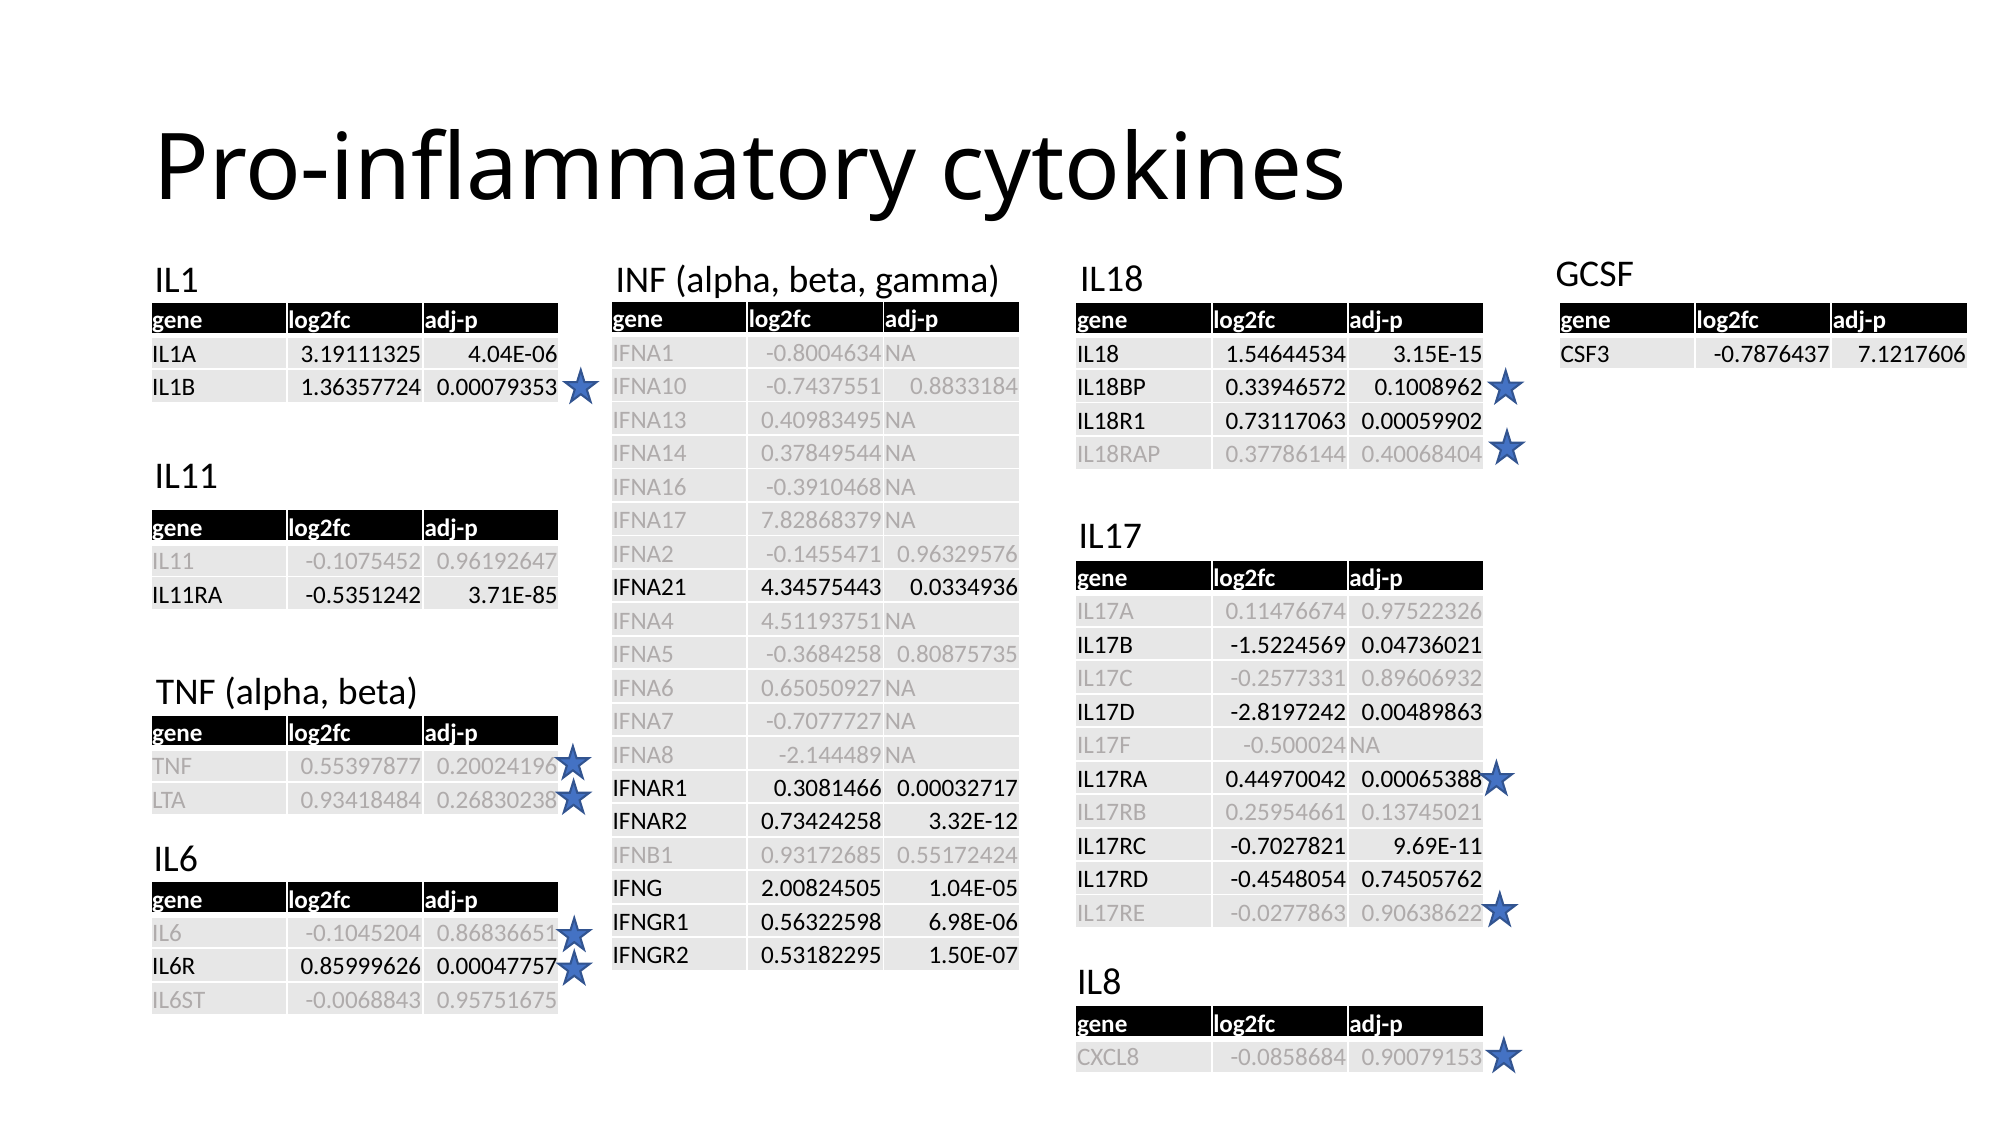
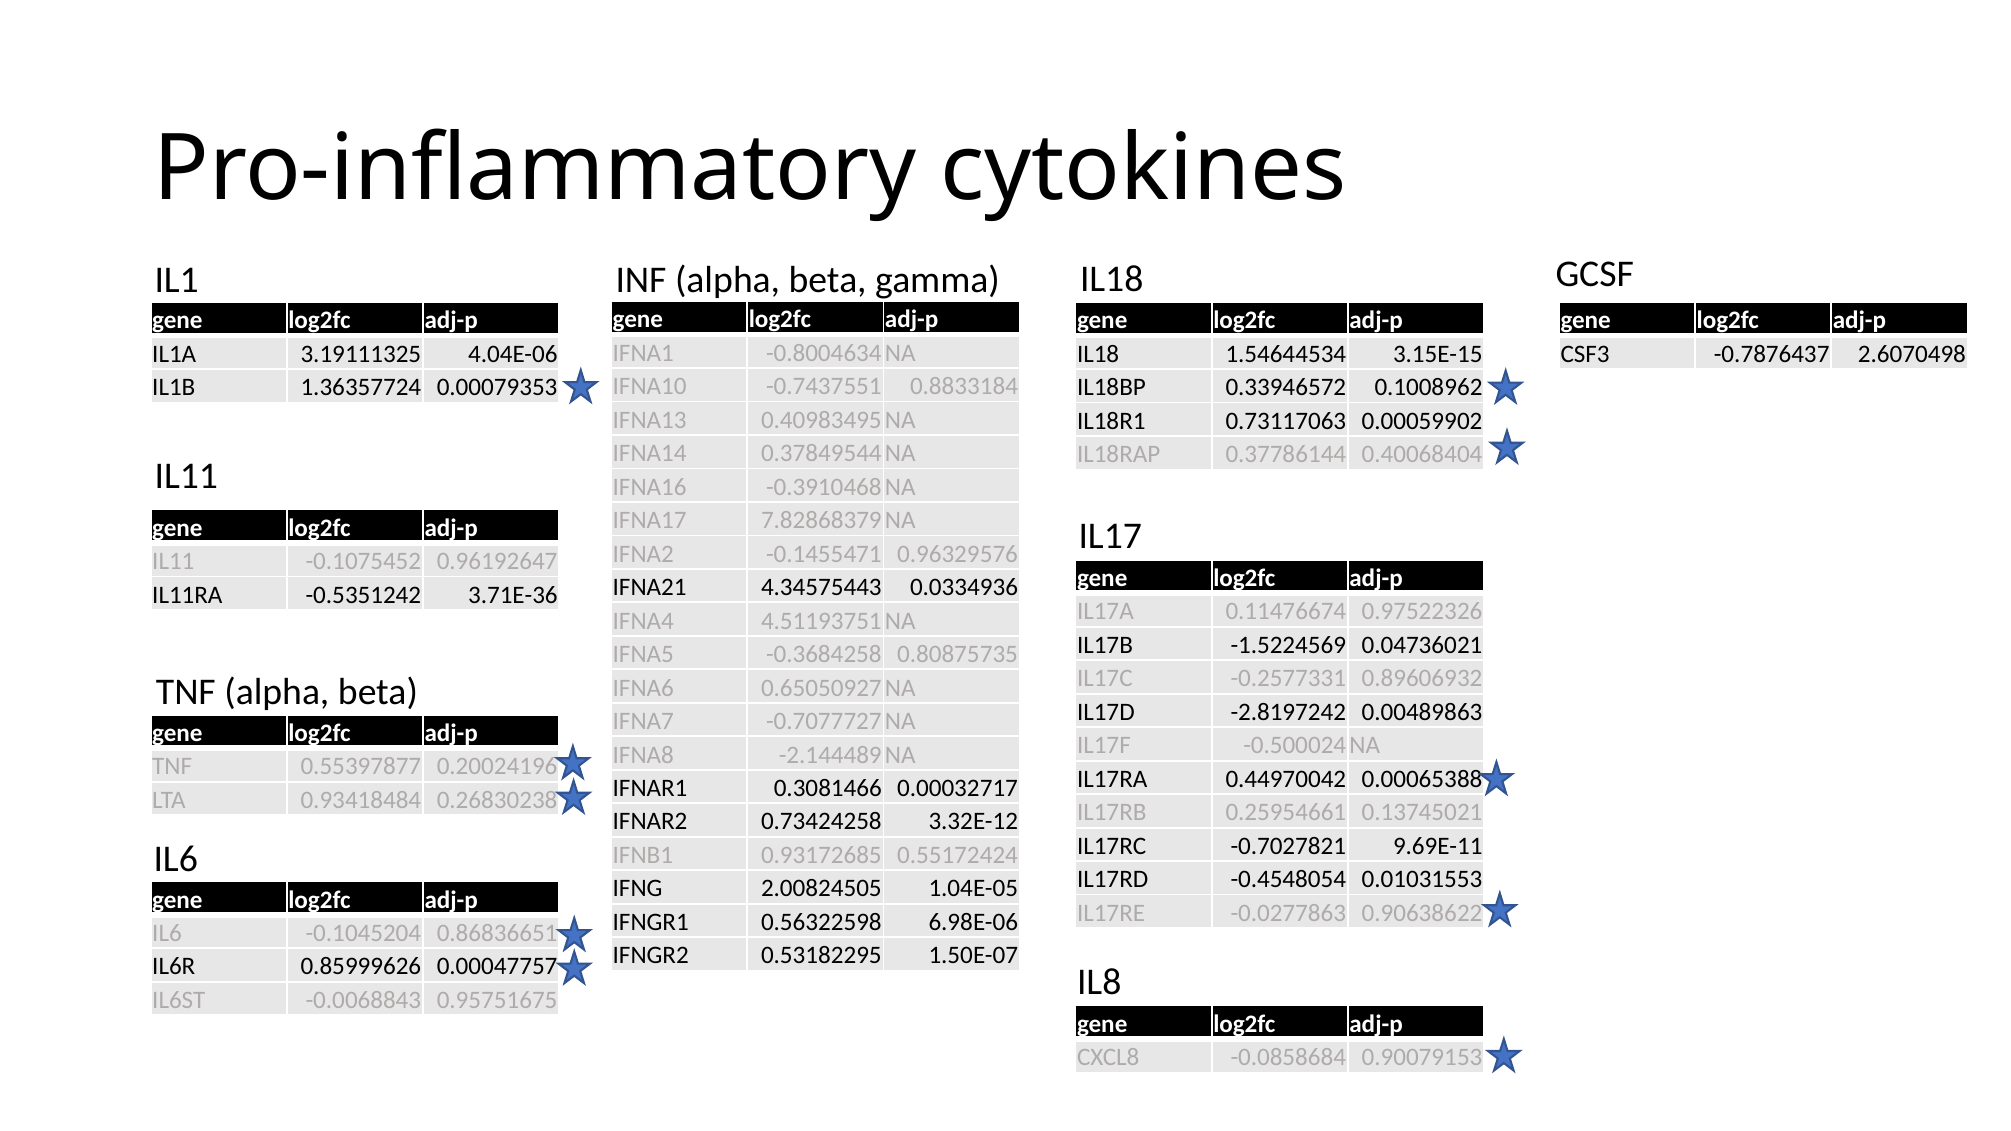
7.1217606: 7.1217606 -> 2.6070498
3.71E-85: 3.71E-85 -> 3.71E-36
0.74505762: 0.74505762 -> 0.01031553
